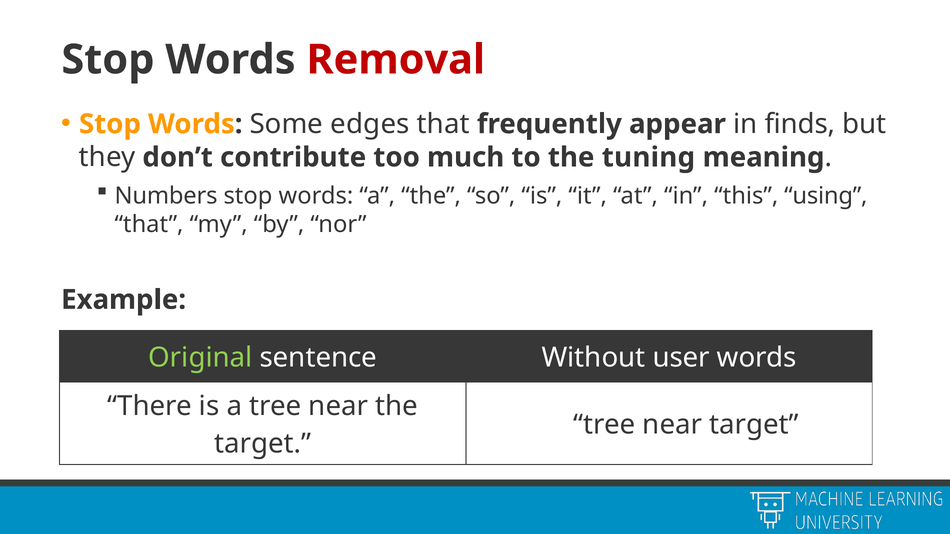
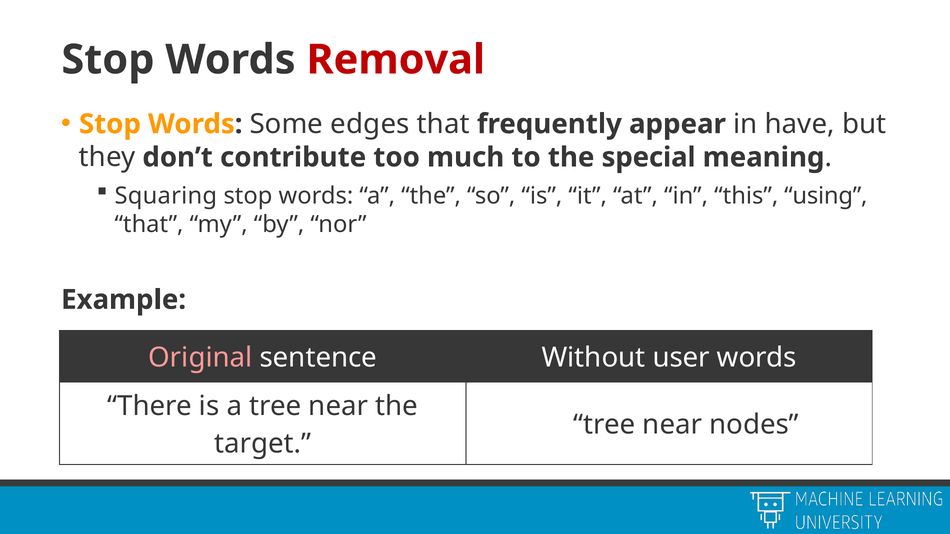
finds: finds -> have
tuning: tuning -> special
Numbers: Numbers -> Squaring
Original colour: light green -> pink
near target: target -> nodes
